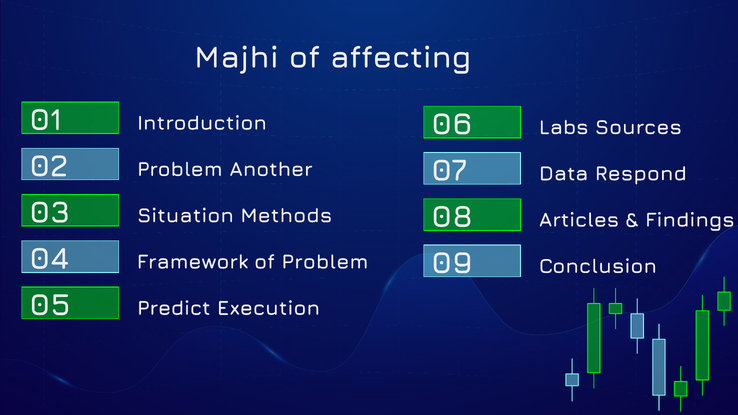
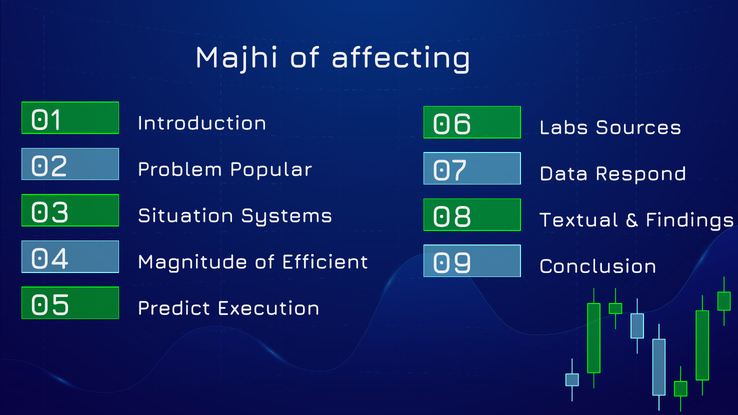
Another: Another -> Popular
Methods: Methods -> Systems
Articles: Articles -> Textual
Framework: Framework -> Magnitude
of Problem: Problem -> Efficient
